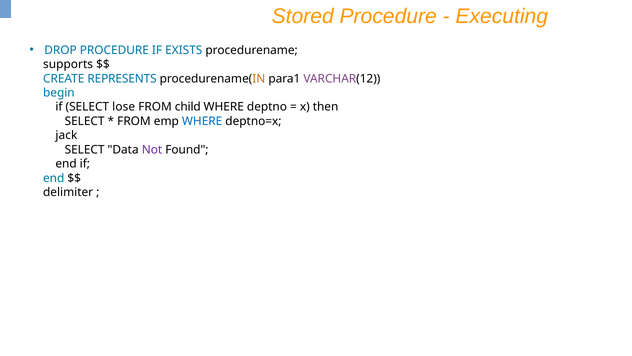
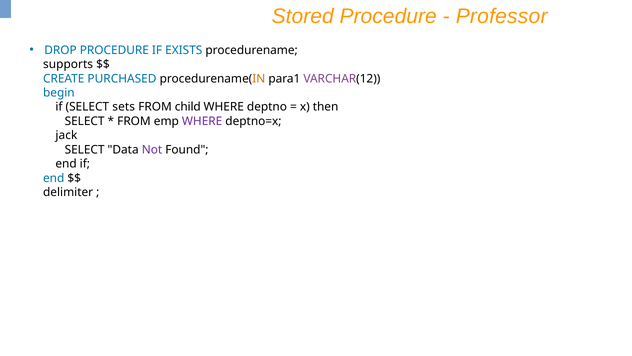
Executing: Executing -> Professor
REPRESENTS: REPRESENTS -> PURCHASED
lose: lose -> sets
WHERE at (202, 121) colour: blue -> purple
